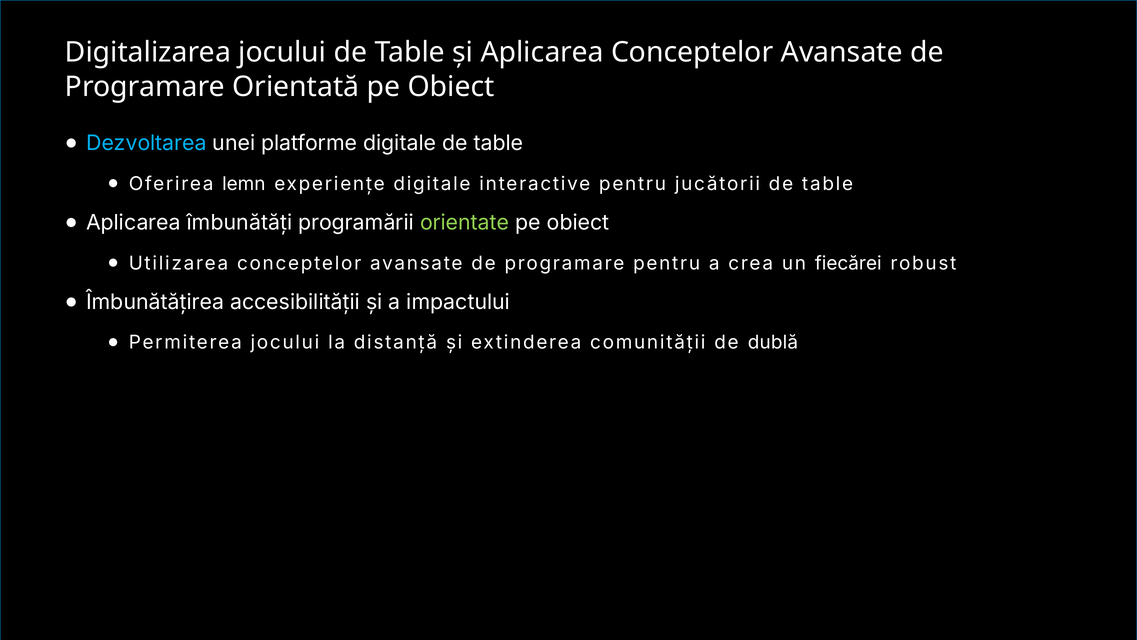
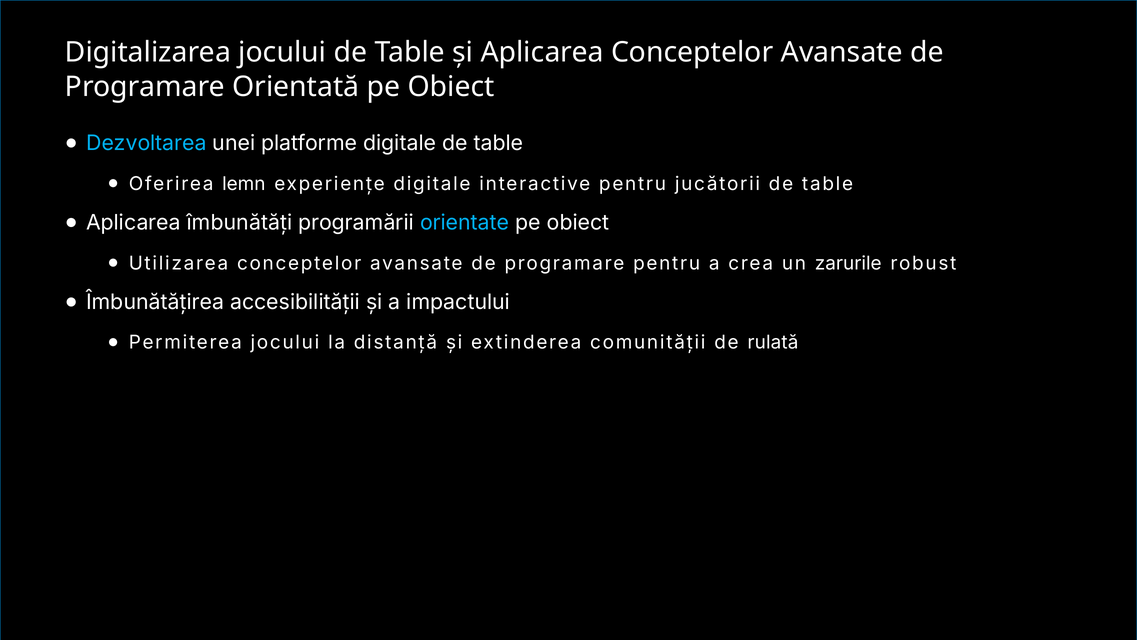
orientate colour: light green -> light blue
fiecărei: fiecărei -> zarurile
dublă: dublă -> rulată
